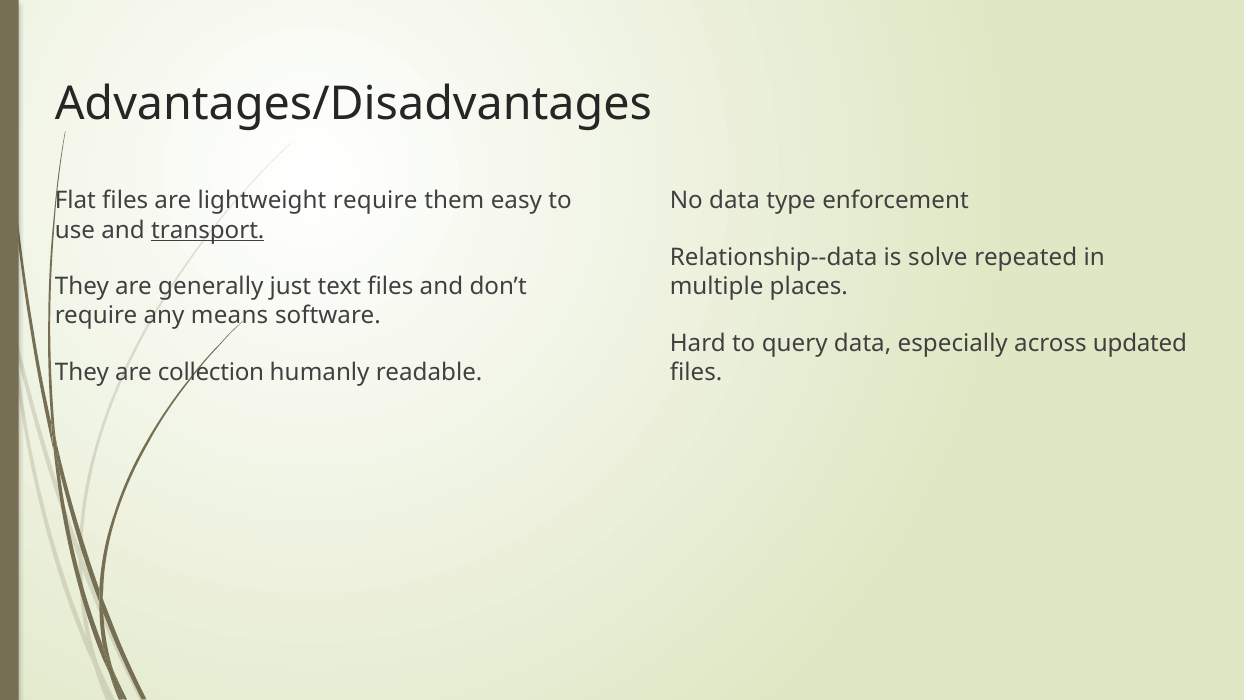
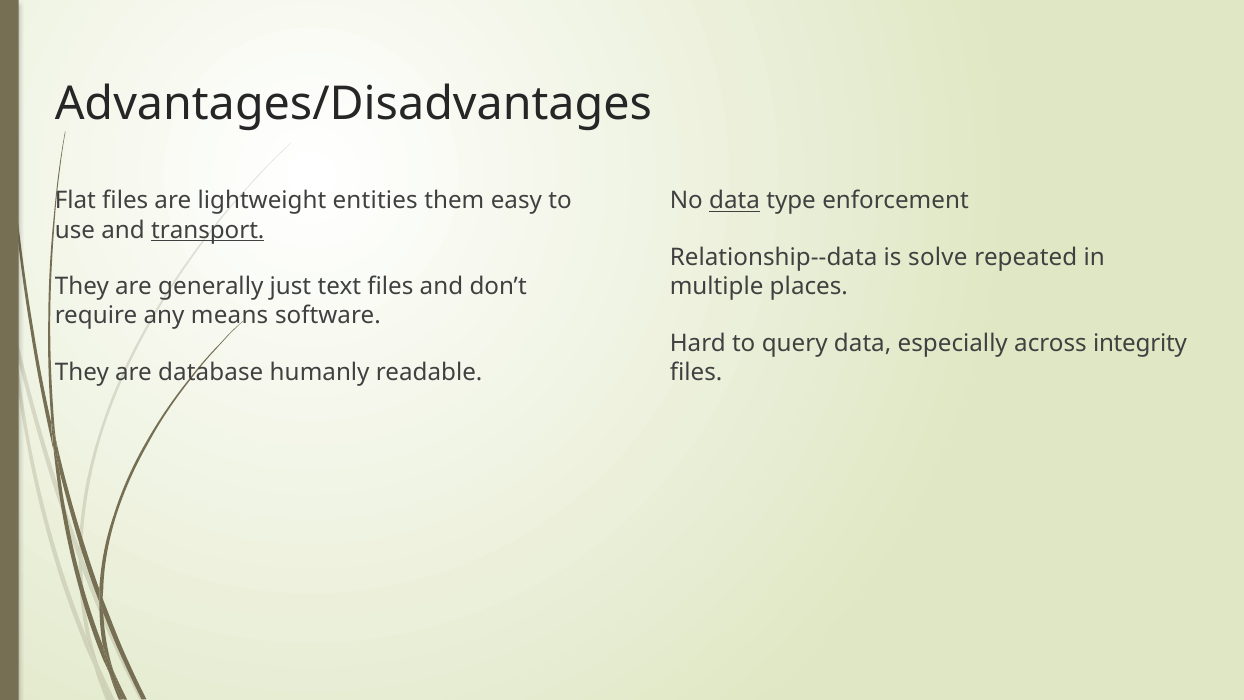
lightweight require: require -> entities
data at (735, 201) underline: none -> present
updated: updated -> integrity
collection: collection -> database
